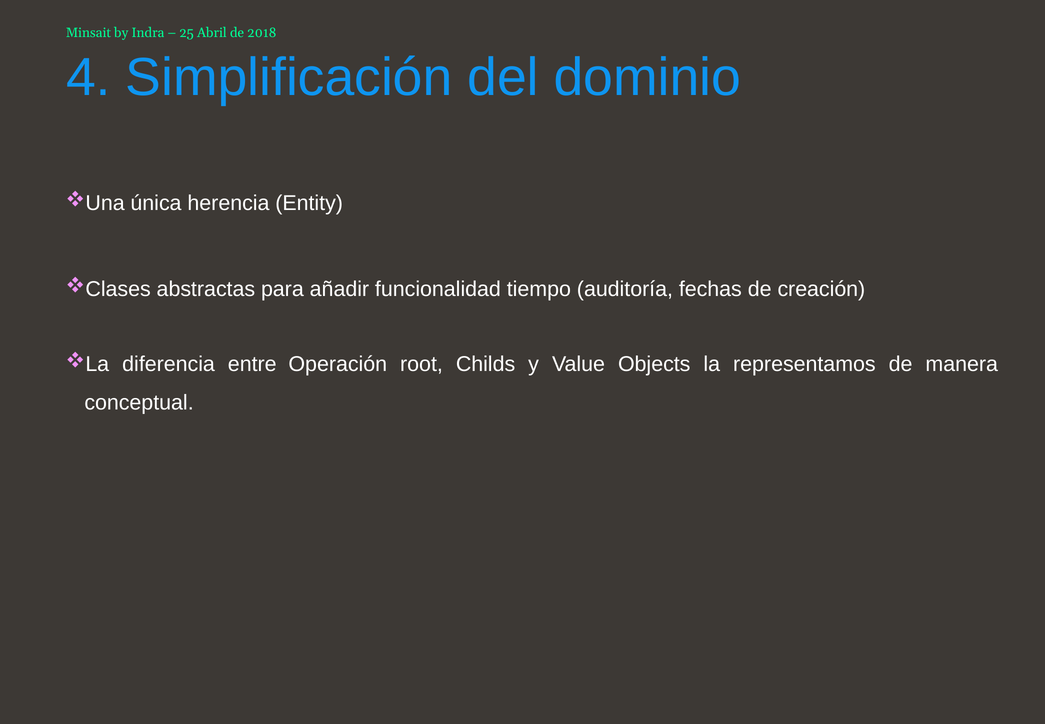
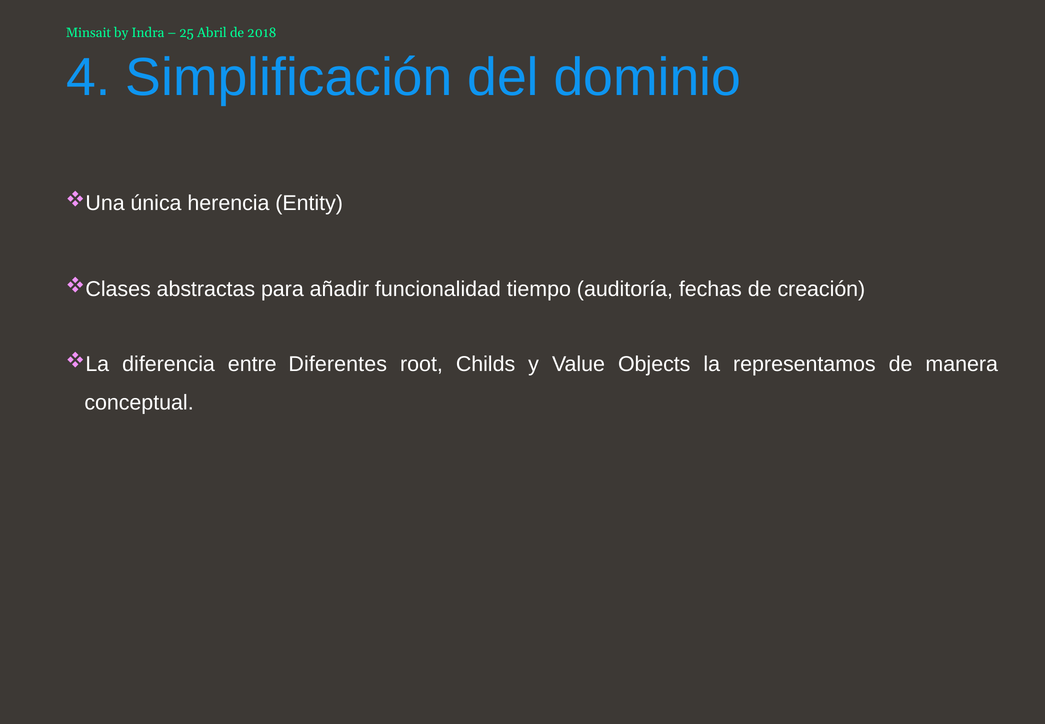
Operación: Operación -> Diferentes
